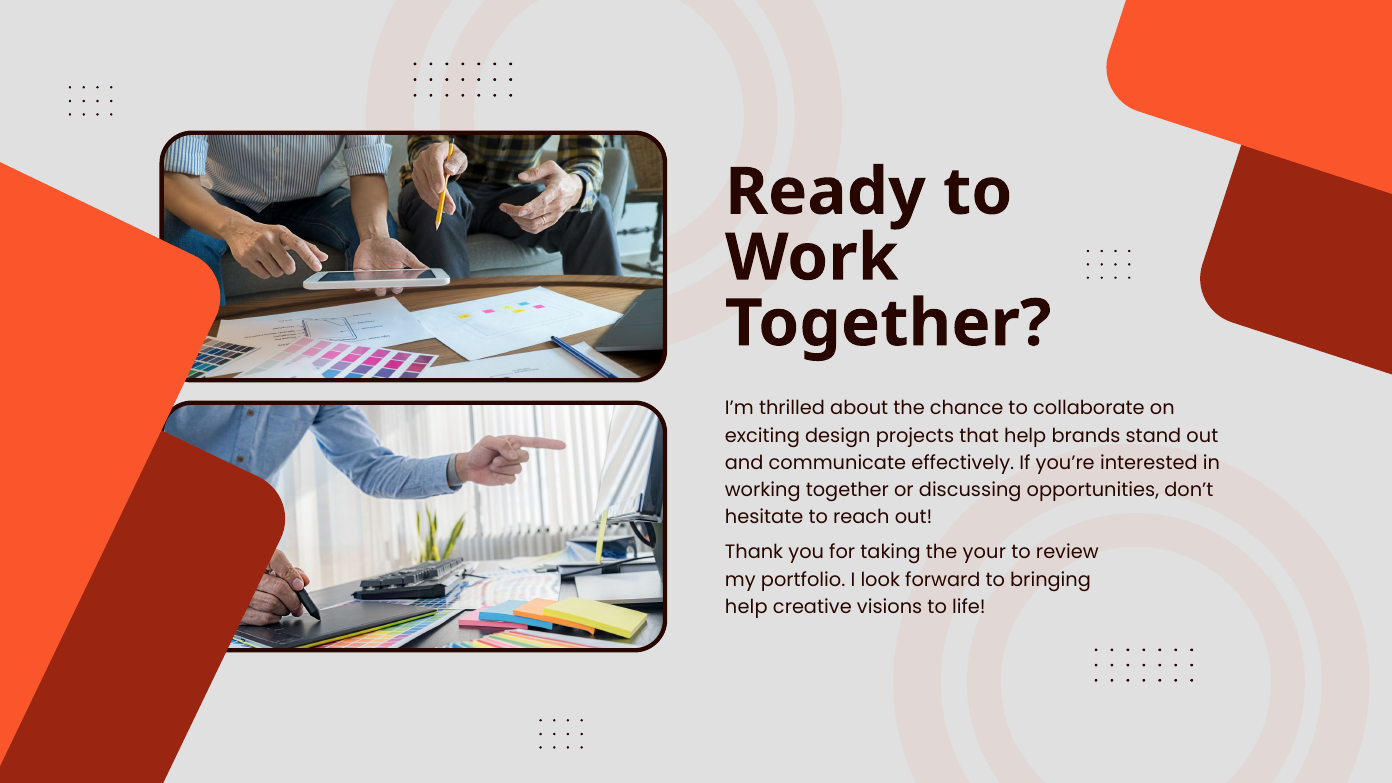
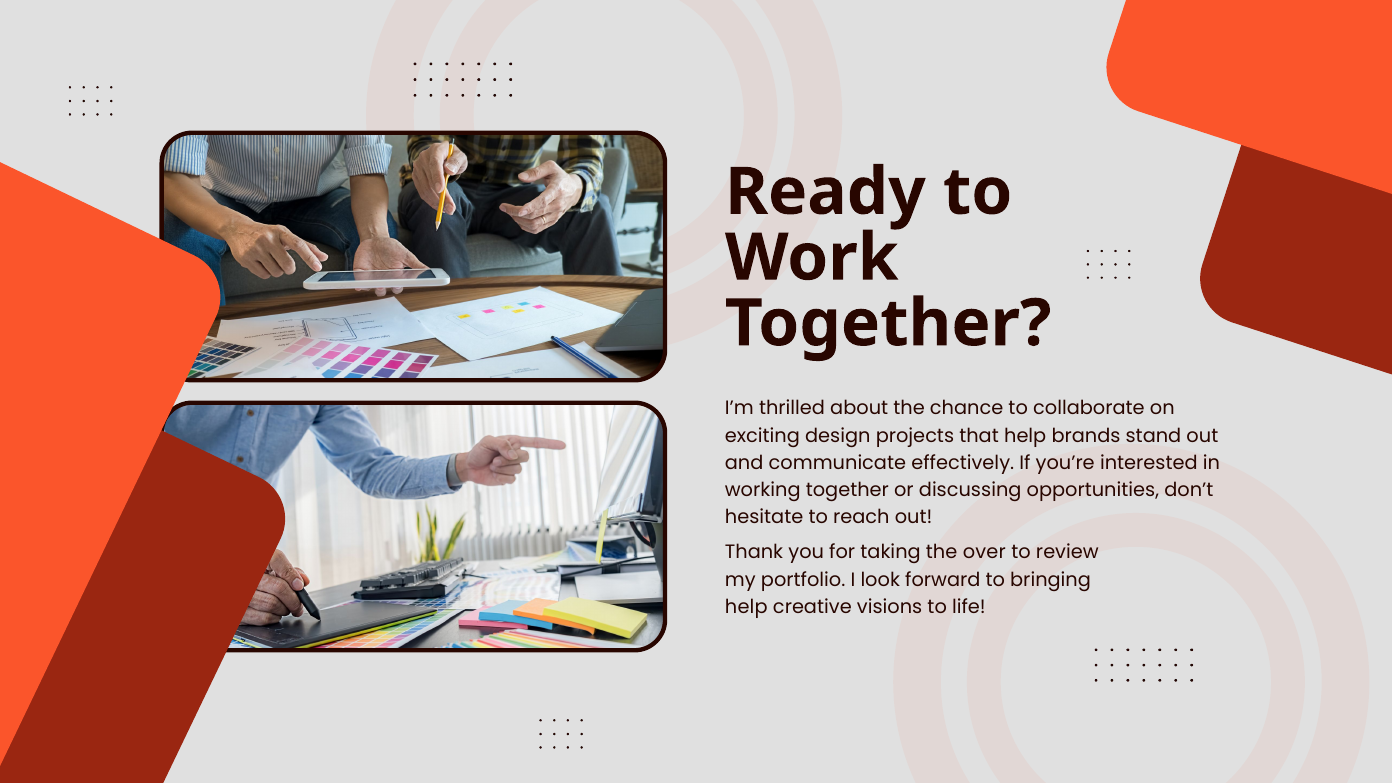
your: your -> over
